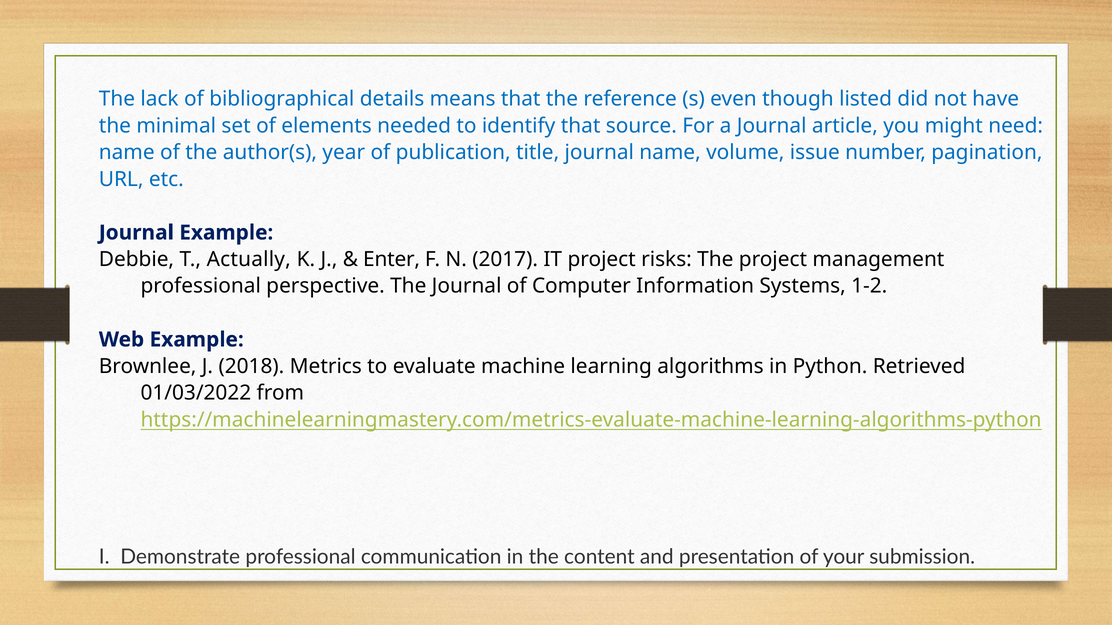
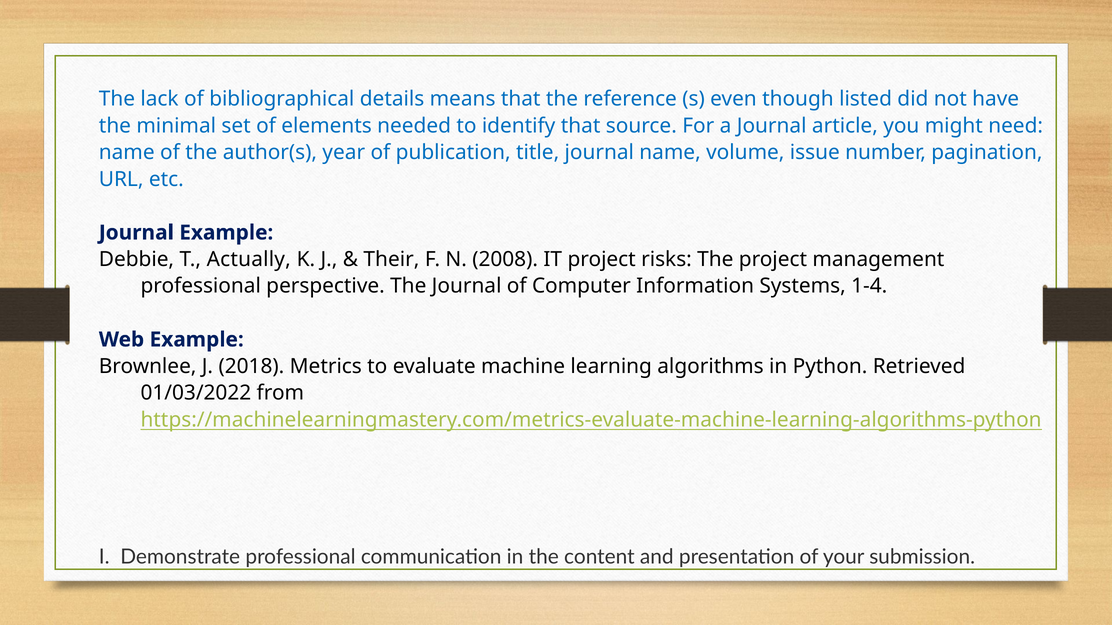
Enter: Enter -> Their
2017: 2017 -> 2008
1-2: 1-2 -> 1-4
